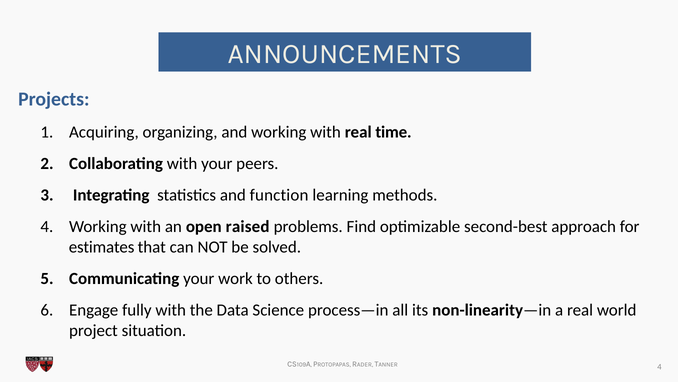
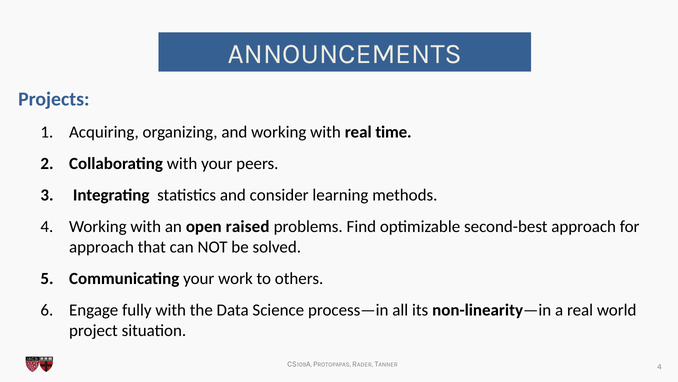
function: function -> consider
estimates at (102, 247): estimates -> approach
